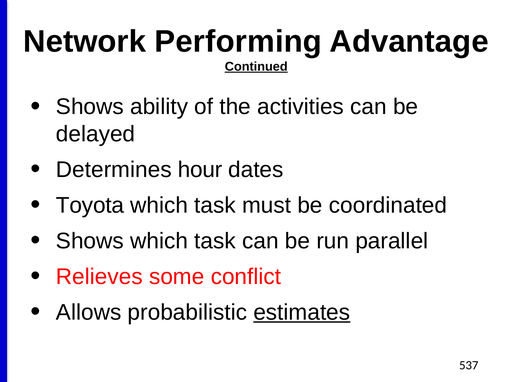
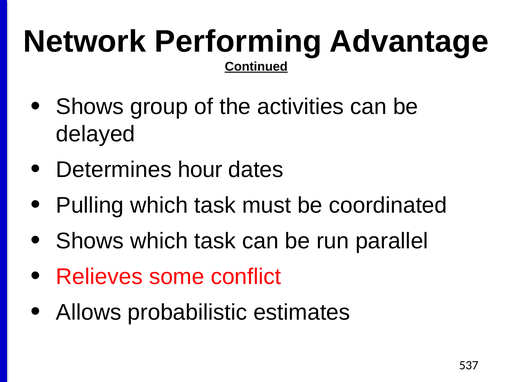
ability: ability -> group
Toyota: Toyota -> Pulling
estimates underline: present -> none
